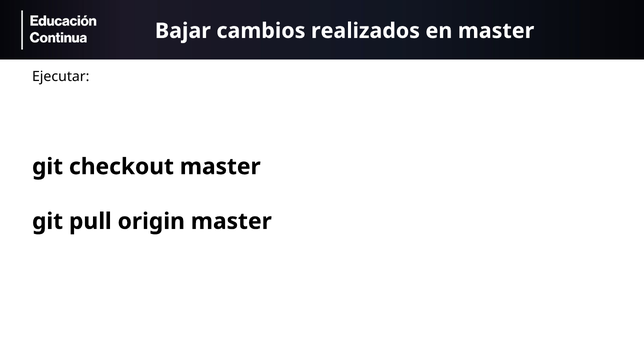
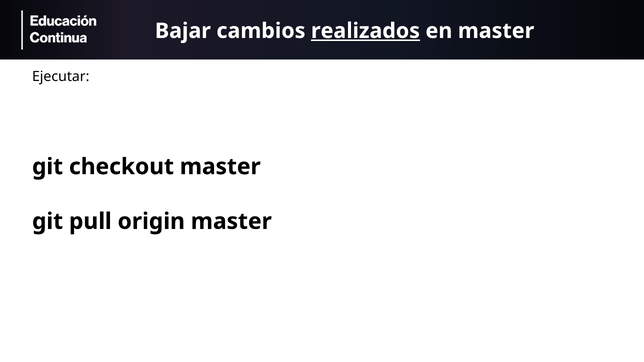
realizados underline: none -> present
